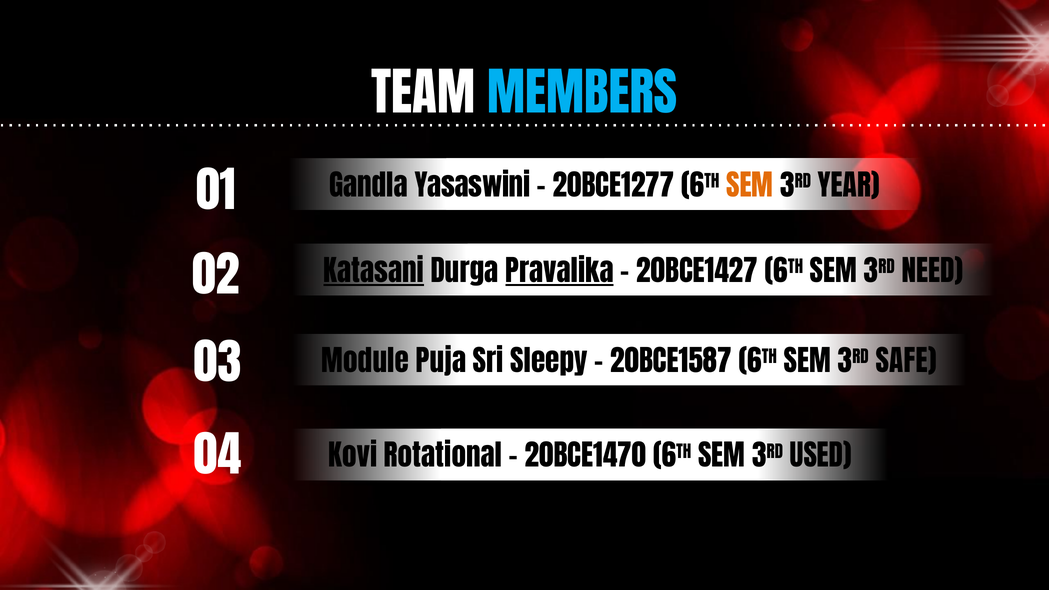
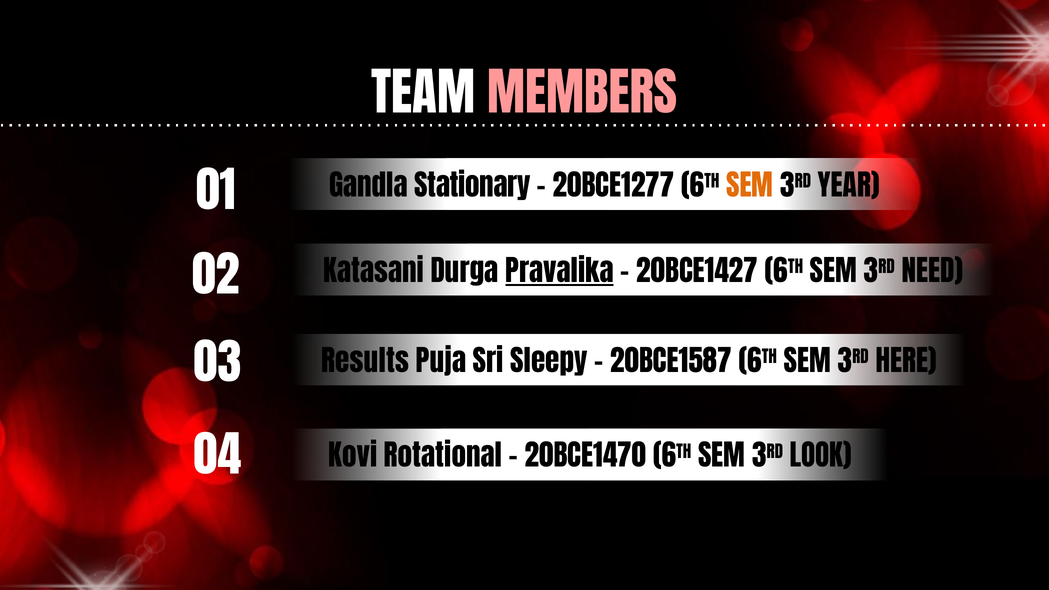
MEMBERS colour: light blue -> pink
Yasaswini: Yasaswini -> Stationary
Katasani underline: present -> none
Module: Module -> Results
SAFE: SAFE -> HERE
USED: USED -> LOOK
